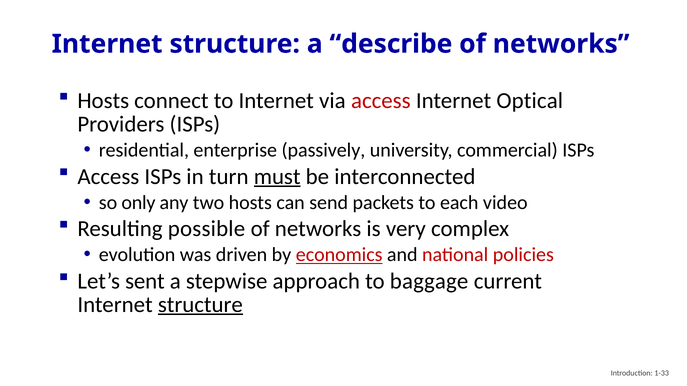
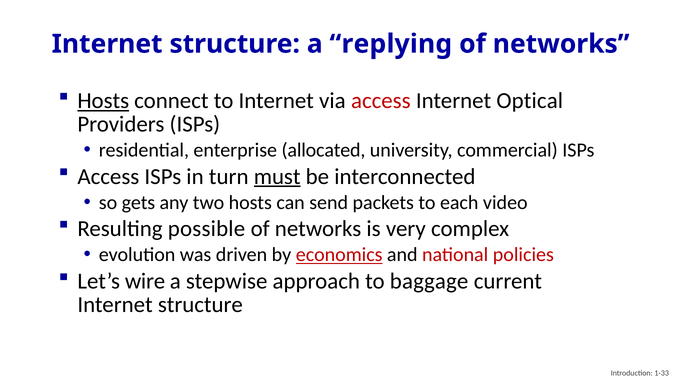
describe: describe -> replying
Hosts at (103, 101) underline: none -> present
passively: passively -> allocated
only: only -> gets
sent: sent -> wire
structure at (200, 305) underline: present -> none
